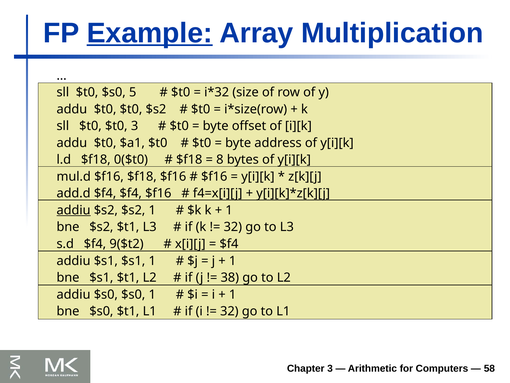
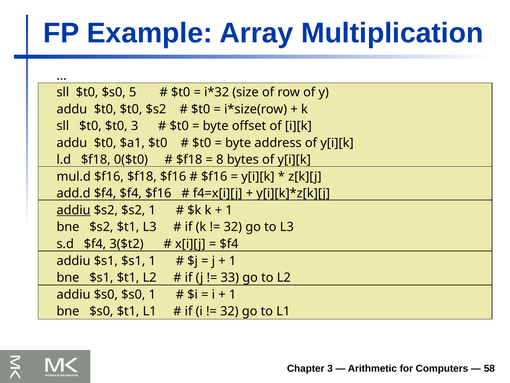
Example underline: present -> none
9($t2: 9($t2 -> 3($t2
38: 38 -> 33
